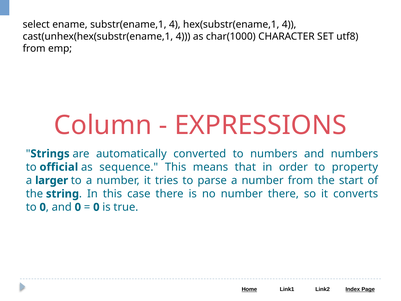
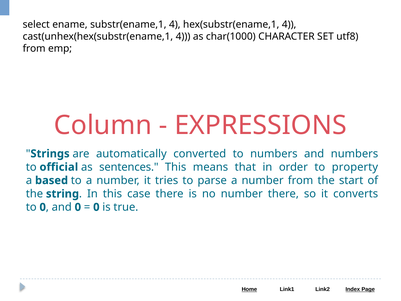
sequence: sequence -> sentences
larger: larger -> based
